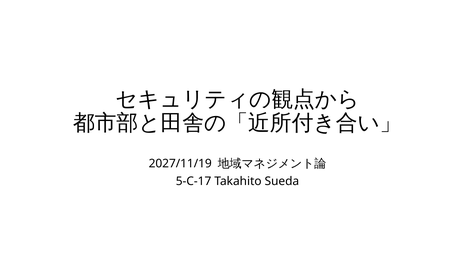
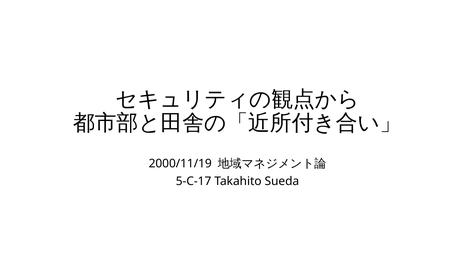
2027/11/19: 2027/11/19 -> 2000/11/19
